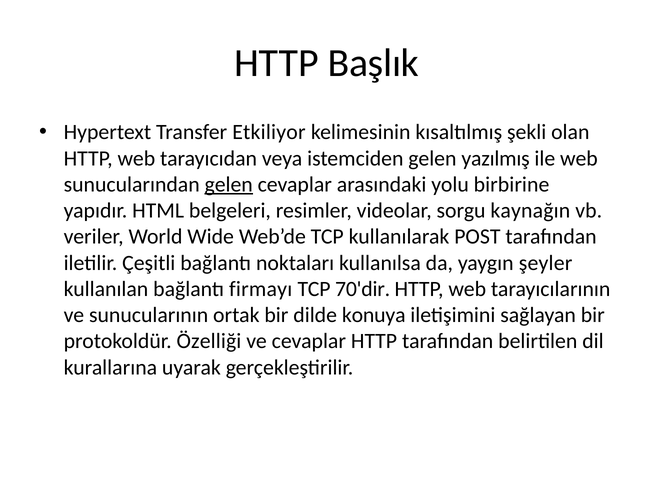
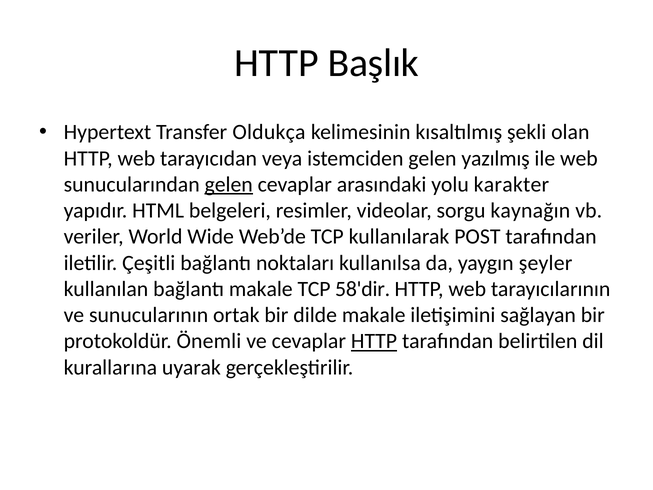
Etkiliyor: Etkiliyor -> Oldukça
birbirine: birbirine -> karakter
bağlantı firmayı: firmayı -> makale
70'dir: 70'dir -> 58'dir
dilde konuya: konuya -> makale
Özelliği: Özelliği -> Önemli
HTTP at (374, 341) underline: none -> present
